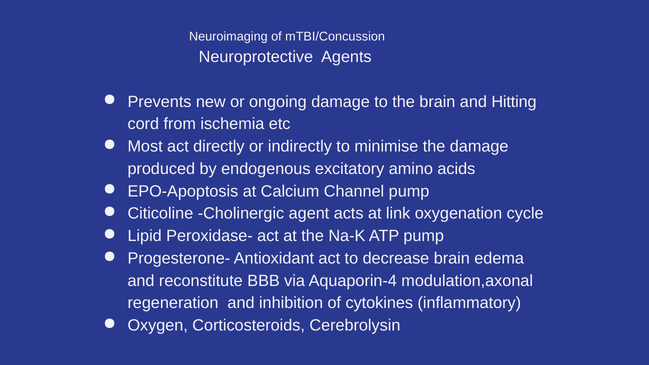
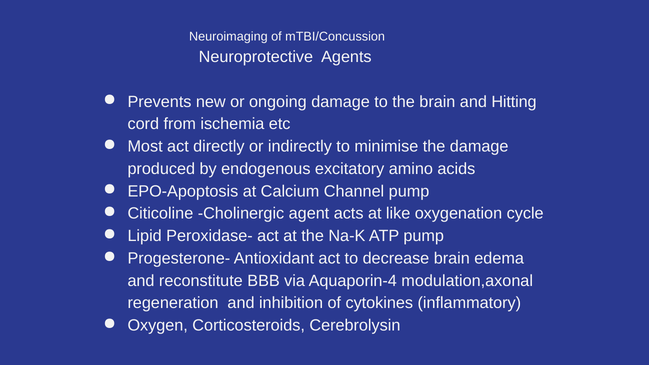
link: link -> like
